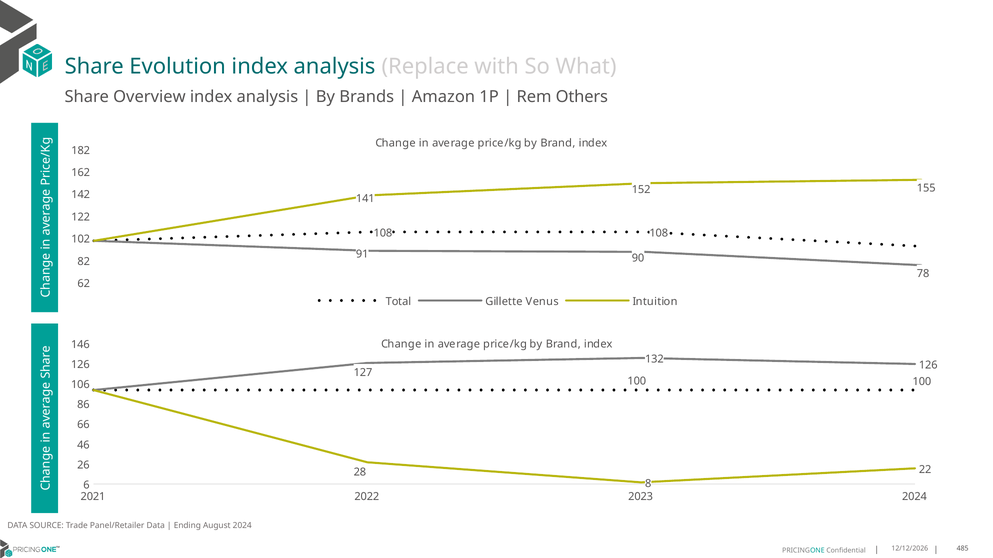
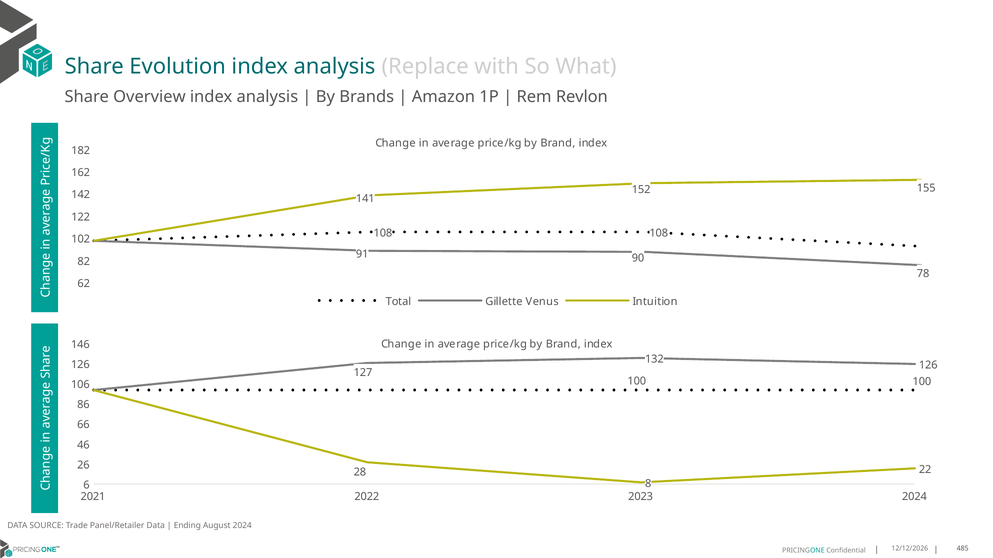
Others: Others -> Revlon
